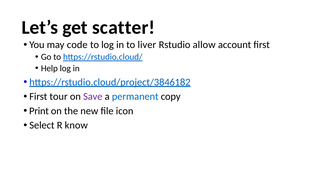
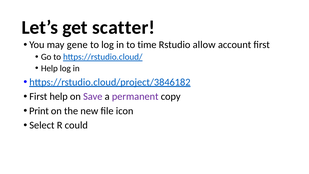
code: code -> gene
liver: liver -> time
First tour: tour -> help
permanent colour: blue -> purple
know: know -> could
